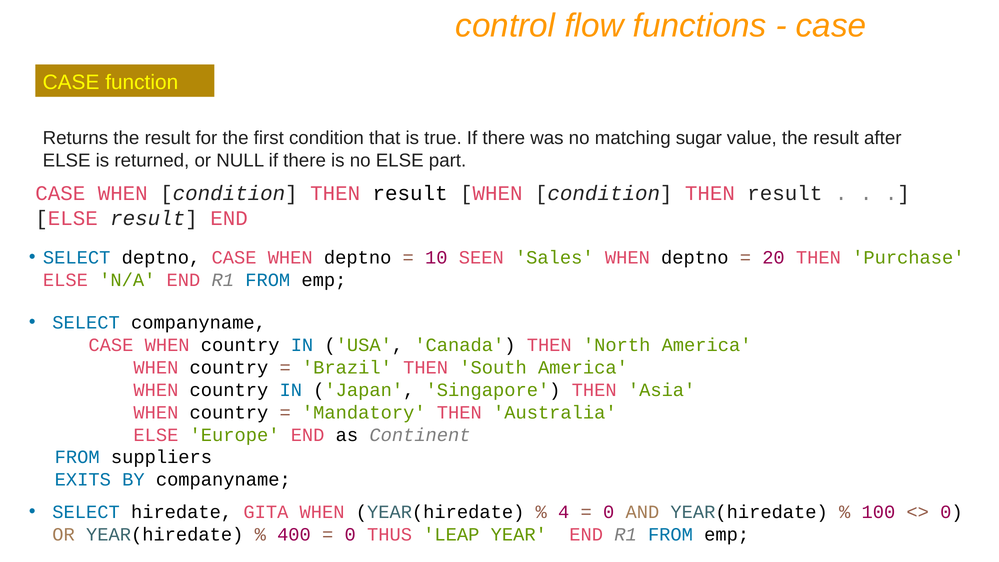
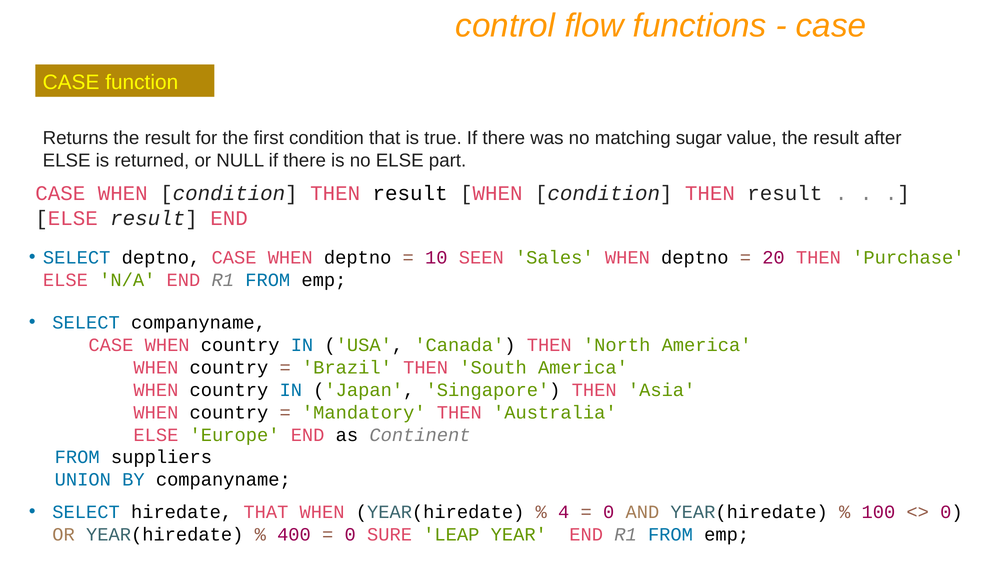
EXITS: EXITS -> UNION
hiredate GITA: GITA -> THAT
THUS: THUS -> SURE
